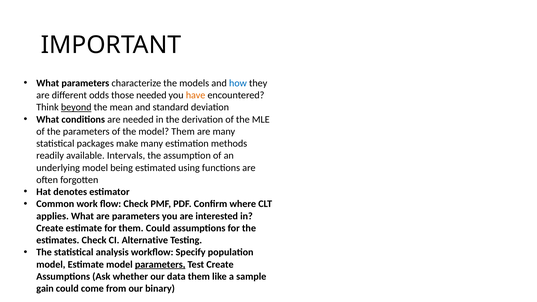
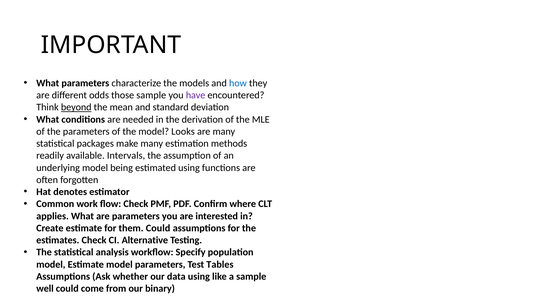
those needed: needed -> sample
have colour: orange -> purple
model Them: Them -> Looks
parameters at (160, 264) underline: present -> none
Test Create: Create -> Tables
data them: them -> using
gain: gain -> well
